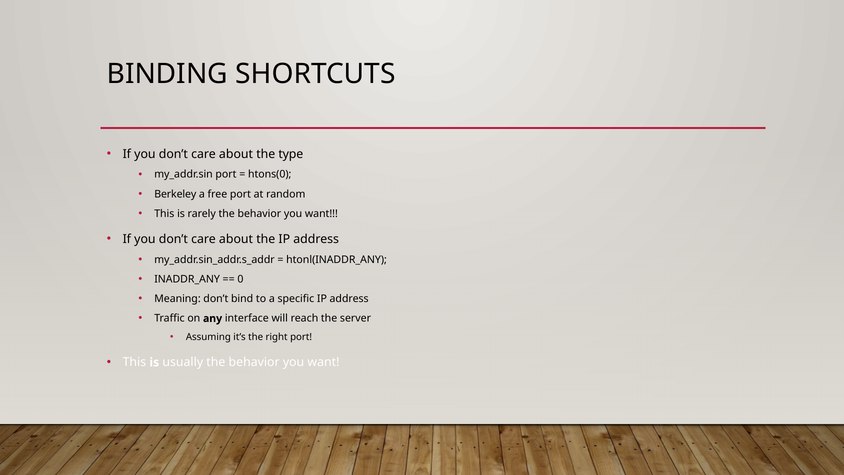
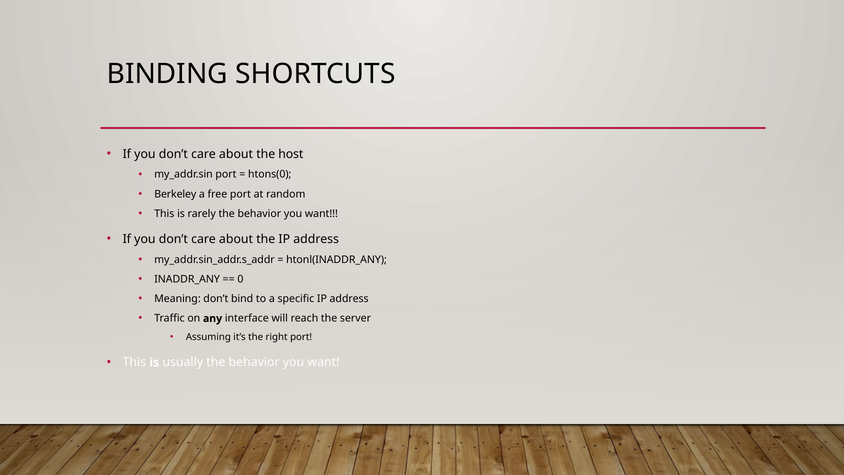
type: type -> host
